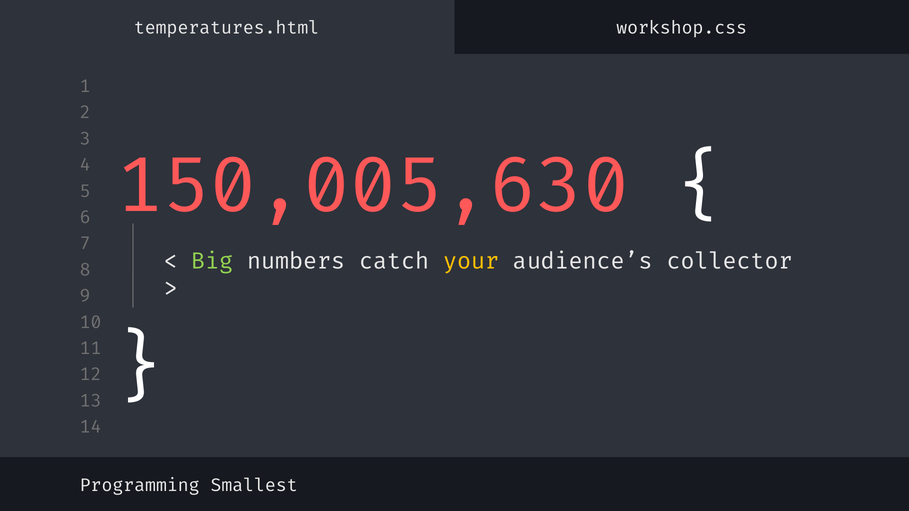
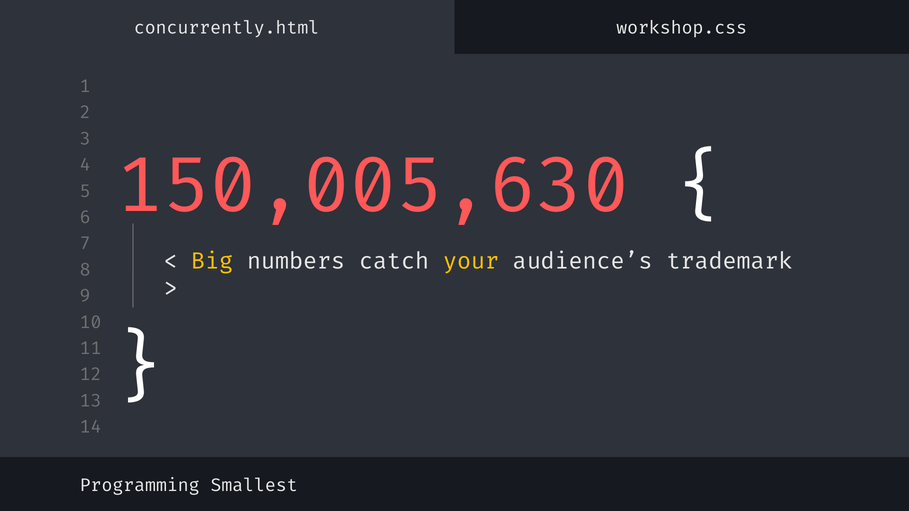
temperatures.html: temperatures.html -> concurrently.html
Big colour: light green -> yellow
collector: collector -> trademark
